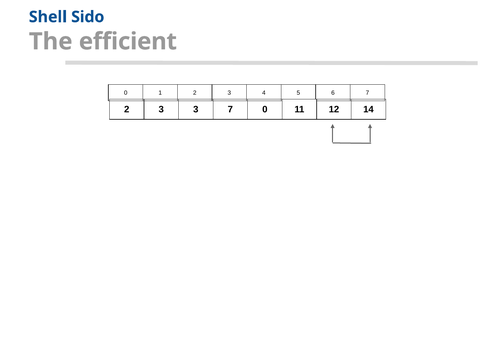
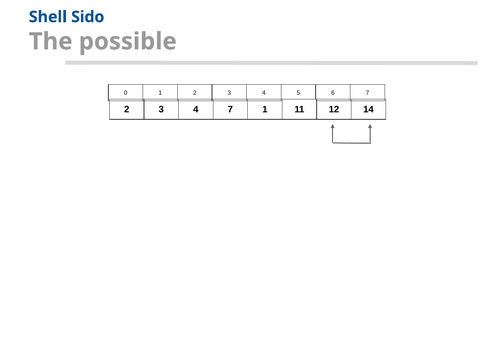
efficient: efficient -> possible
3 at (196, 109): 3 -> 4
7 0: 0 -> 1
